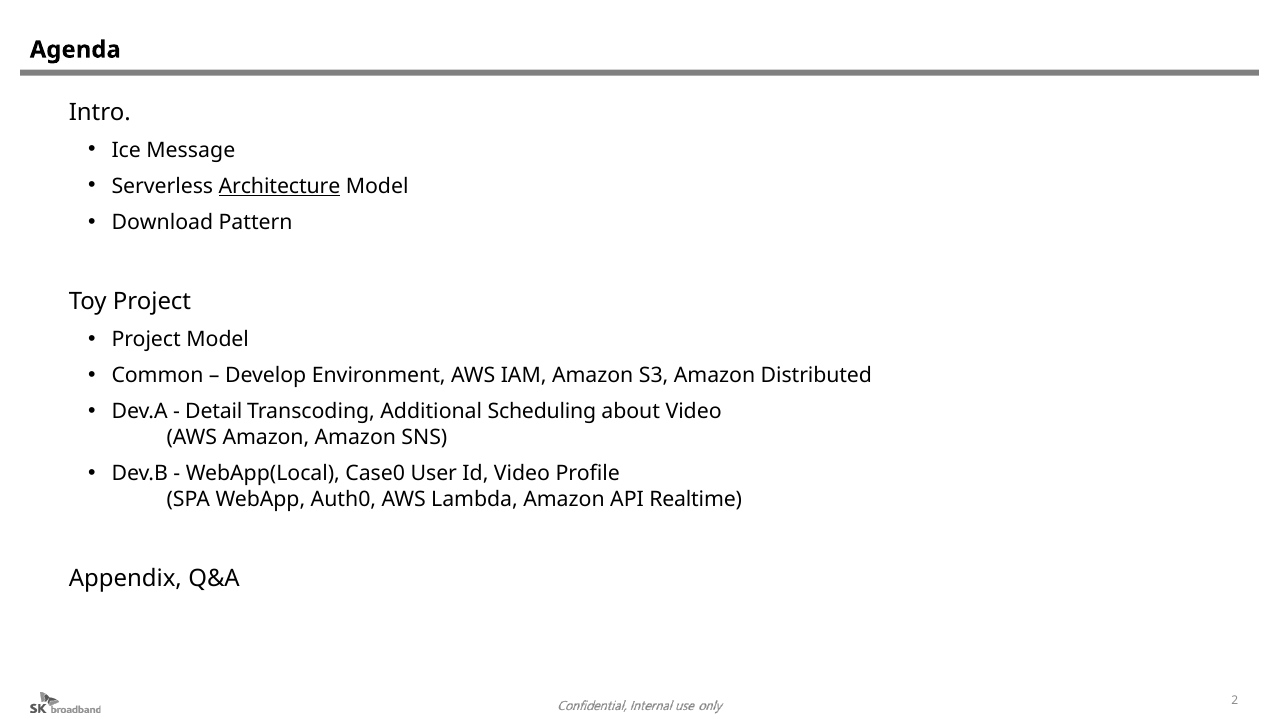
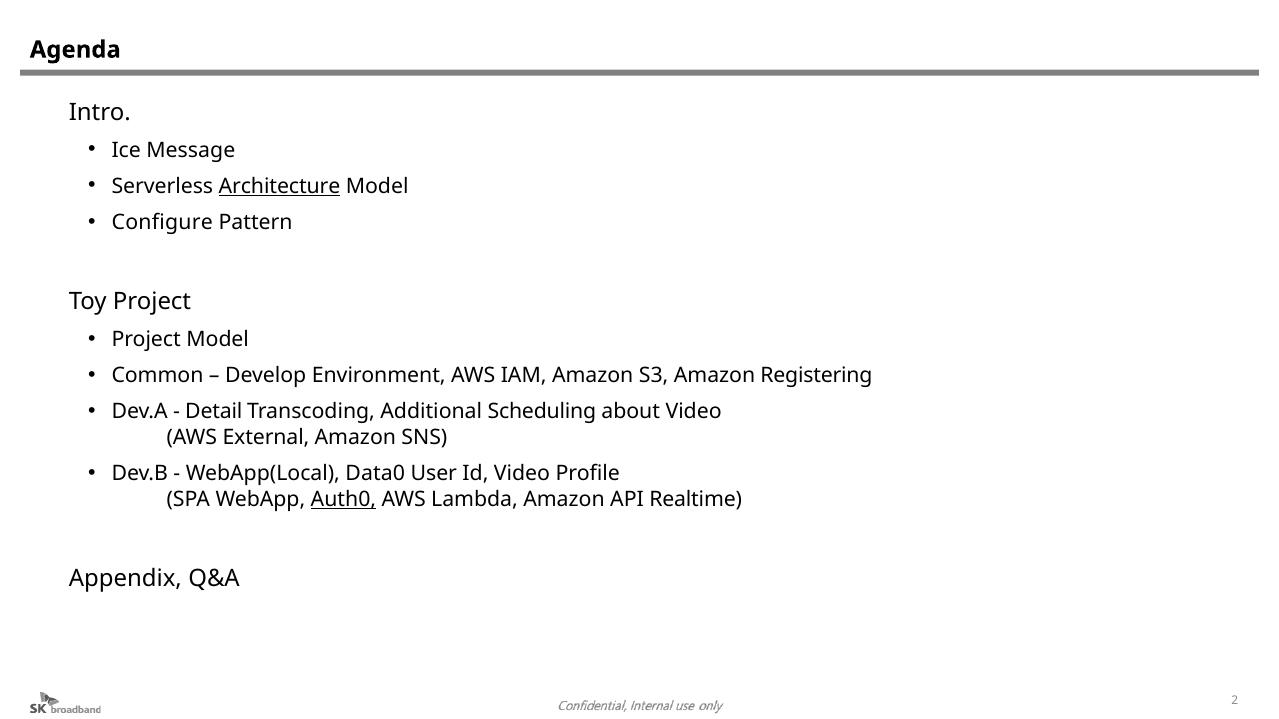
Download: Download -> Configure
Distributed: Distributed -> Registering
AWS Amazon: Amazon -> External
Case0: Case0 -> Data0
Auth0 underline: none -> present
